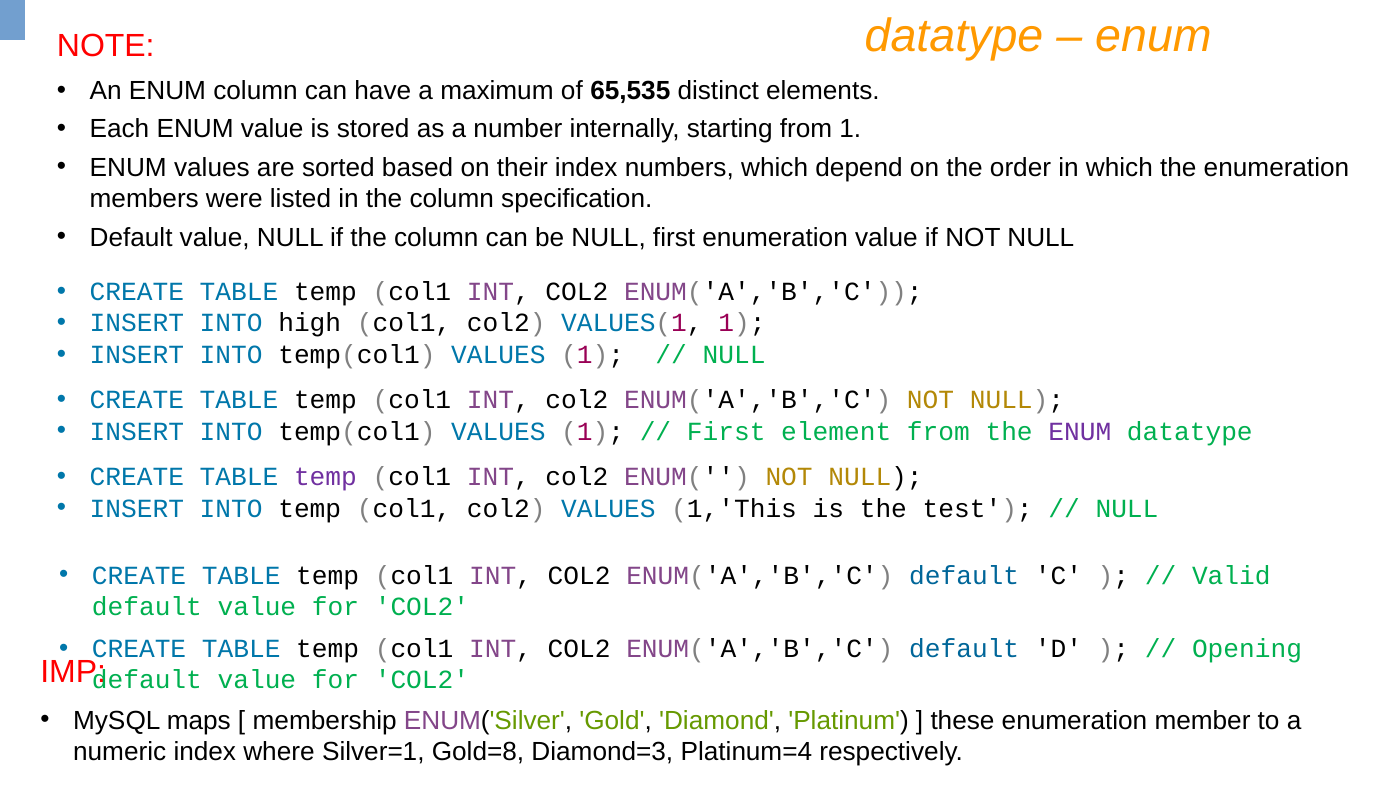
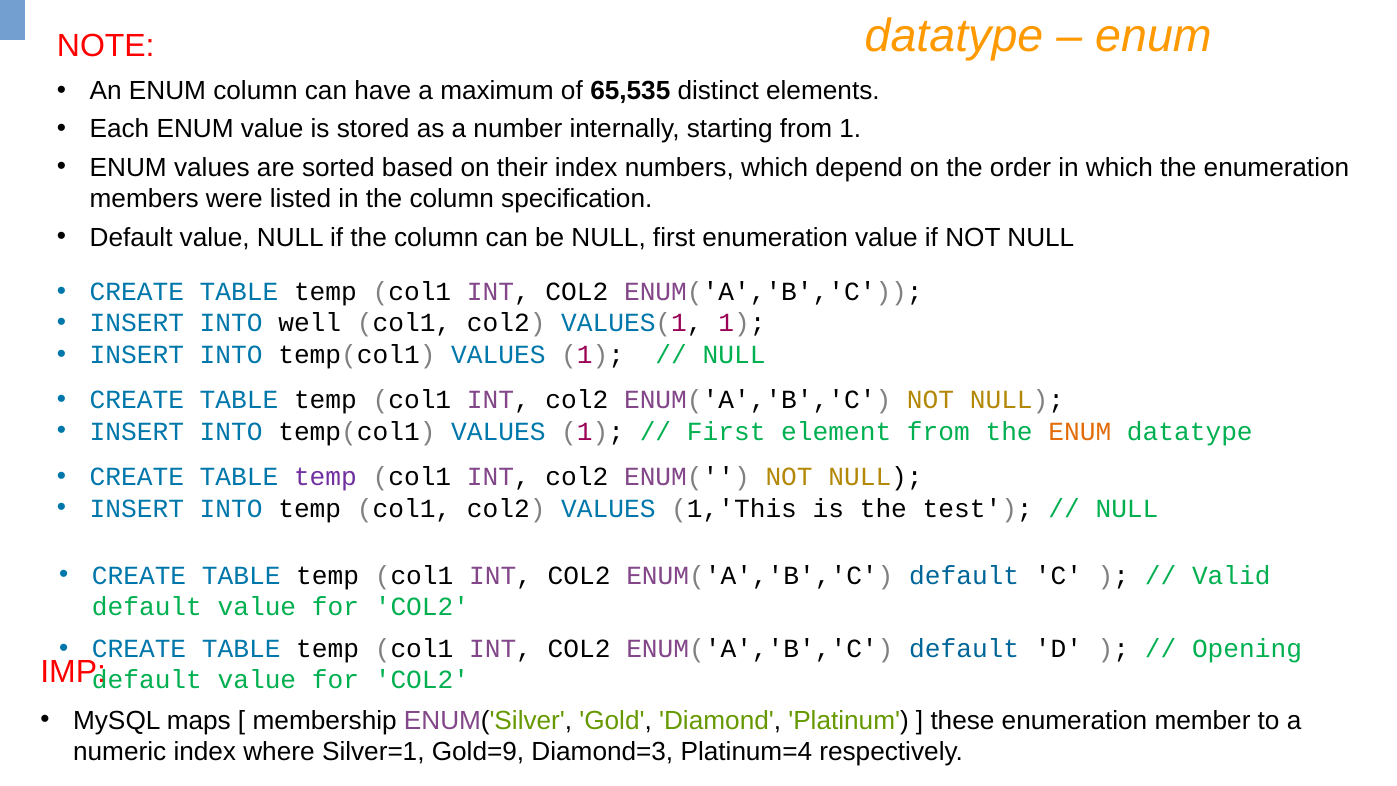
high: high -> well
ENUM at (1080, 431) colour: purple -> orange
Gold=8: Gold=8 -> Gold=9
